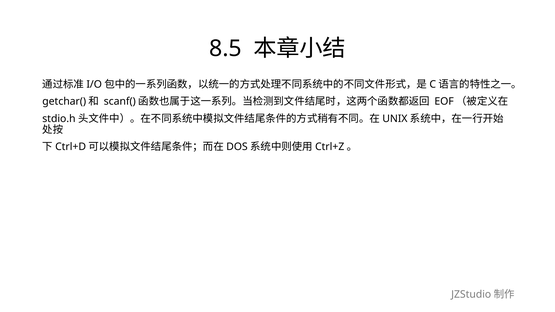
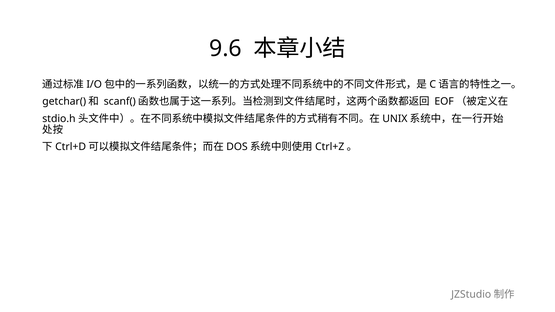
8.5: 8.5 -> 9.6
